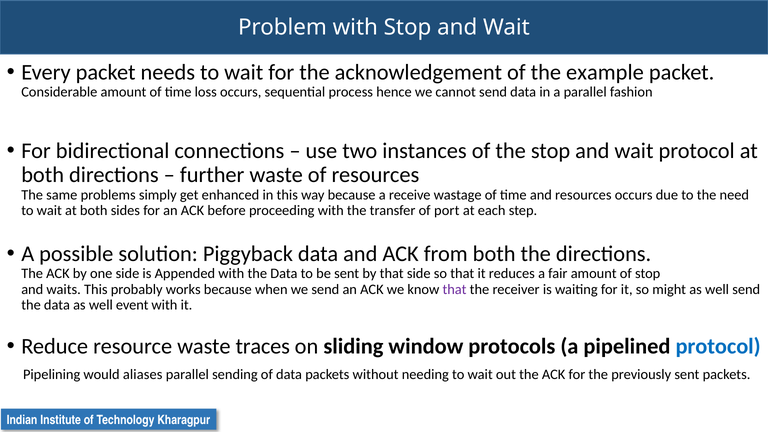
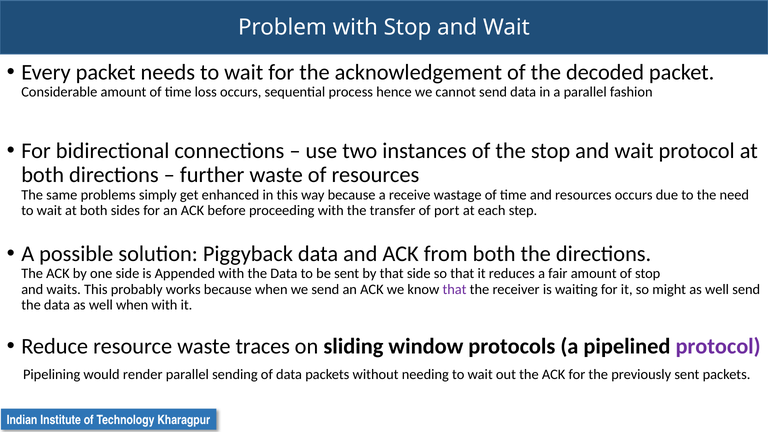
example: example -> decoded
well event: event -> when
protocol at (718, 346) colour: blue -> purple
aliases: aliases -> render
